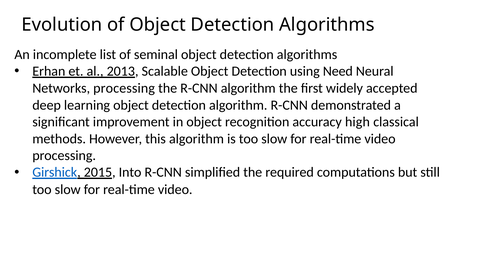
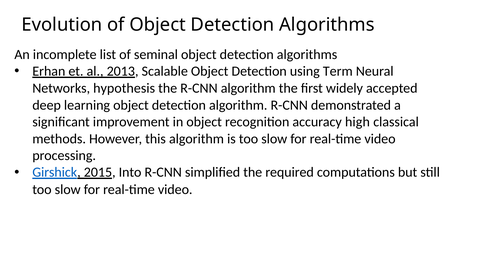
Need: Need -> Term
Networks processing: processing -> hypothesis
